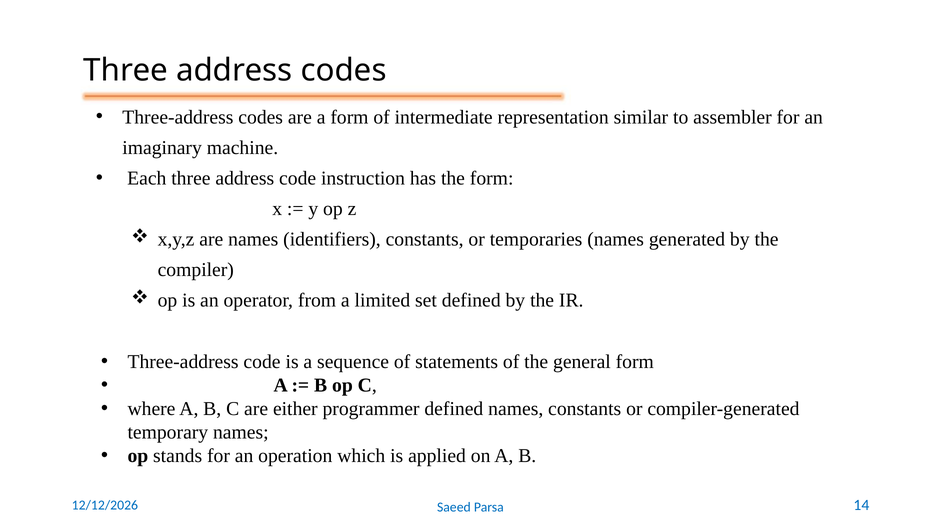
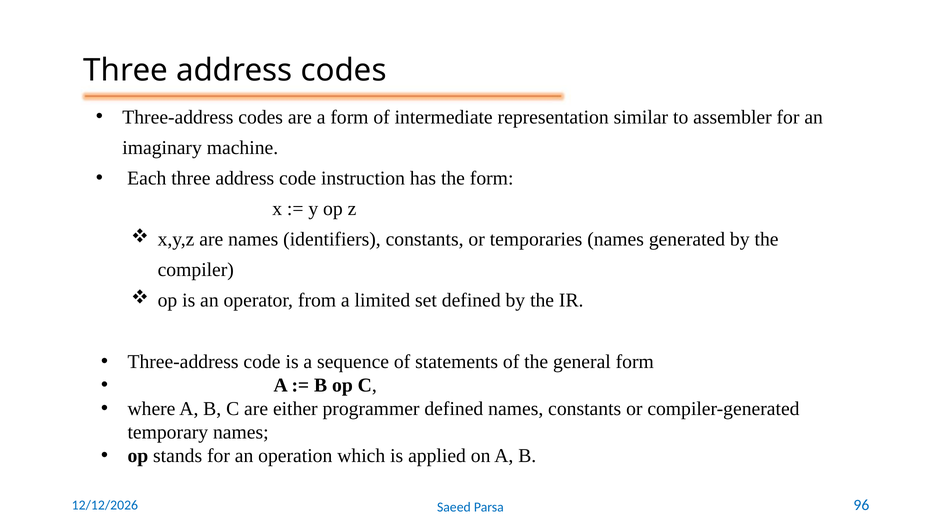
14: 14 -> 96
